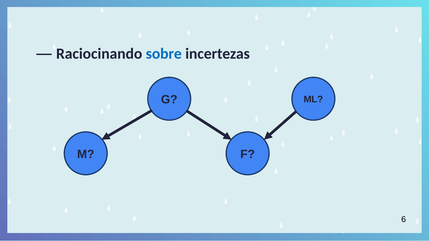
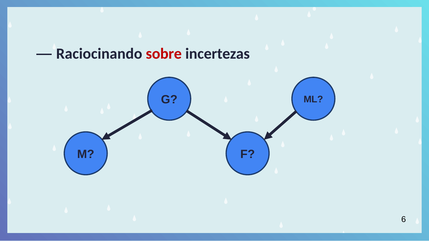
sobre colour: blue -> red
